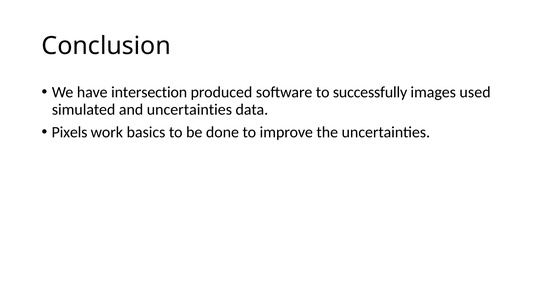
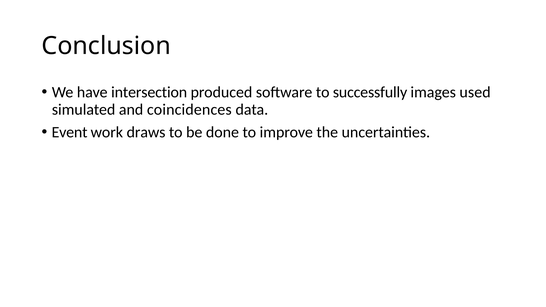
and uncertainties: uncertainties -> coincidences
Pixels: Pixels -> Event
basics: basics -> draws
